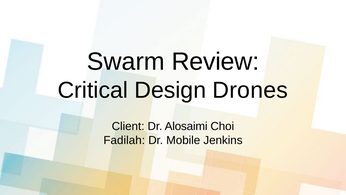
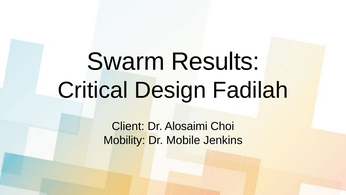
Review: Review -> Results
Drones: Drones -> Fadilah
Fadilah: Fadilah -> Mobility
